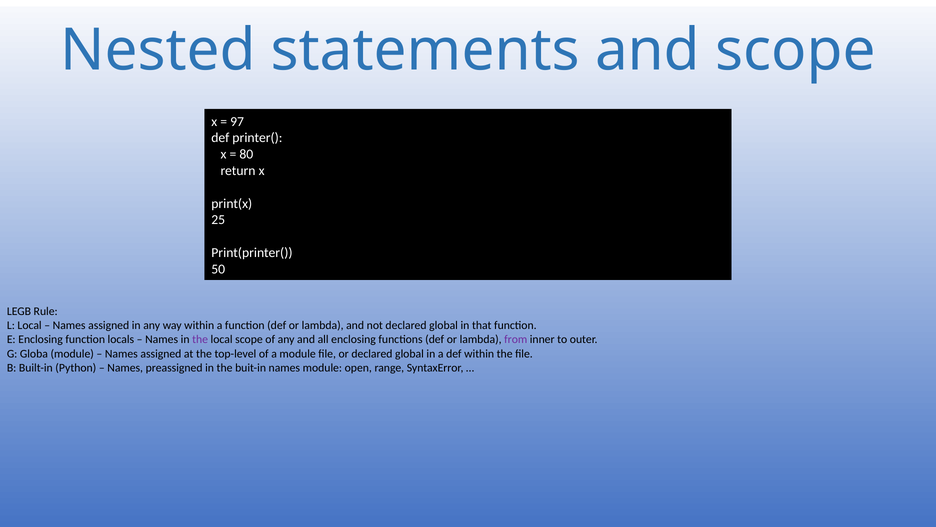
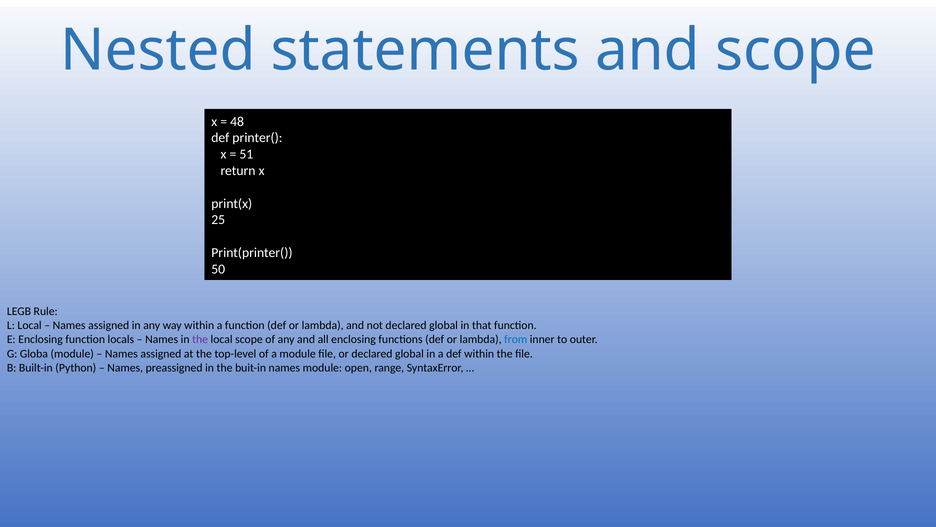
97: 97 -> 48
80: 80 -> 51
from colour: purple -> blue
